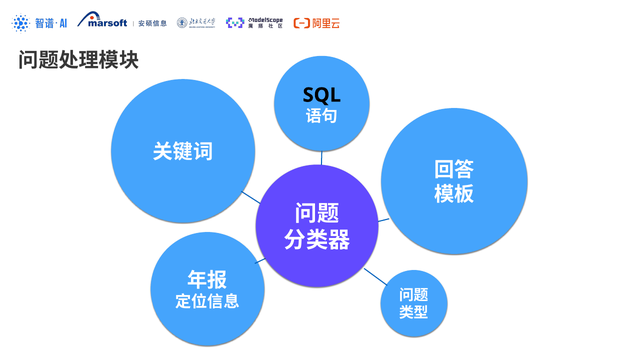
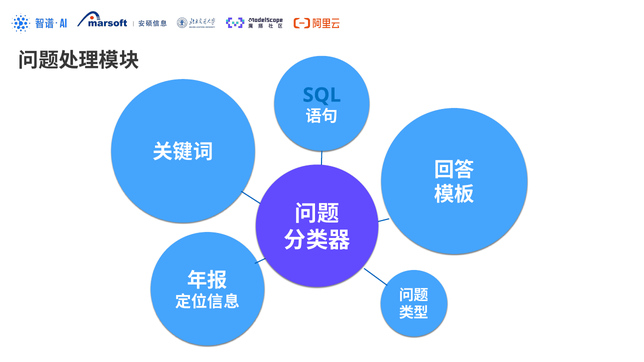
SQL colour: black -> blue
